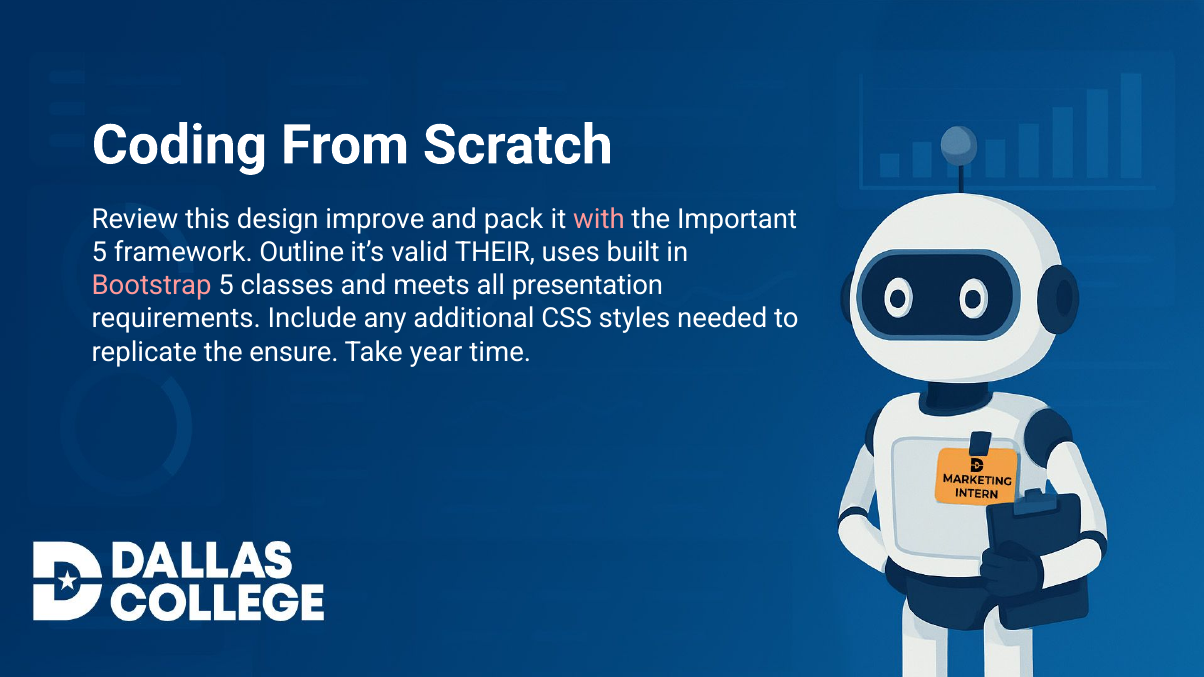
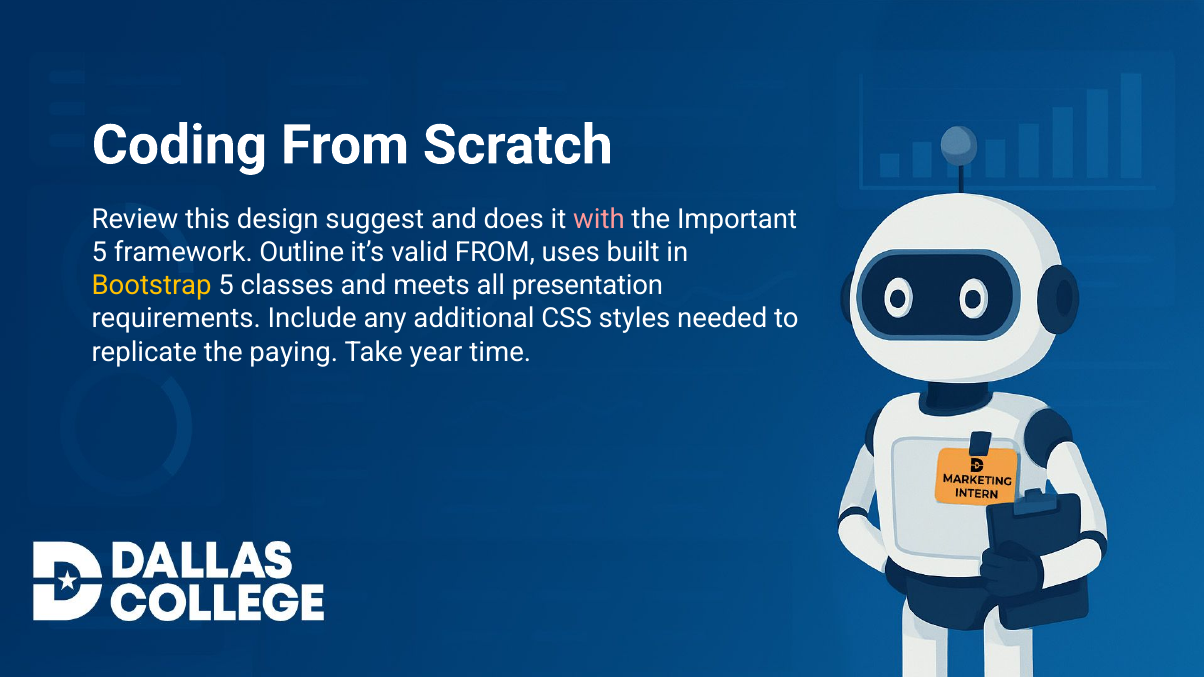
improve: improve -> suggest
pack: pack -> does
valid THEIR: THEIR -> FROM
Bootstrap colour: pink -> yellow
ensure: ensure -> paying
